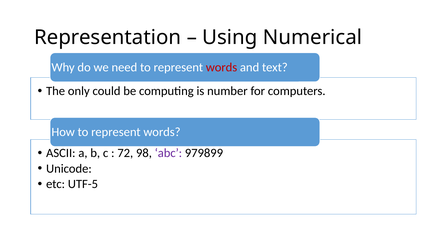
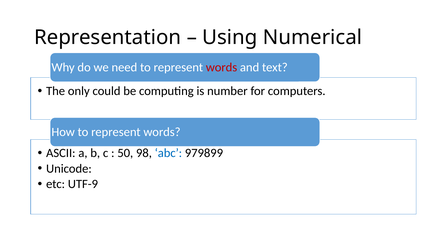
72: 72 -> 50
abc colour: purple -> blue
UTF-5: UTF-5 -> UTF-9
